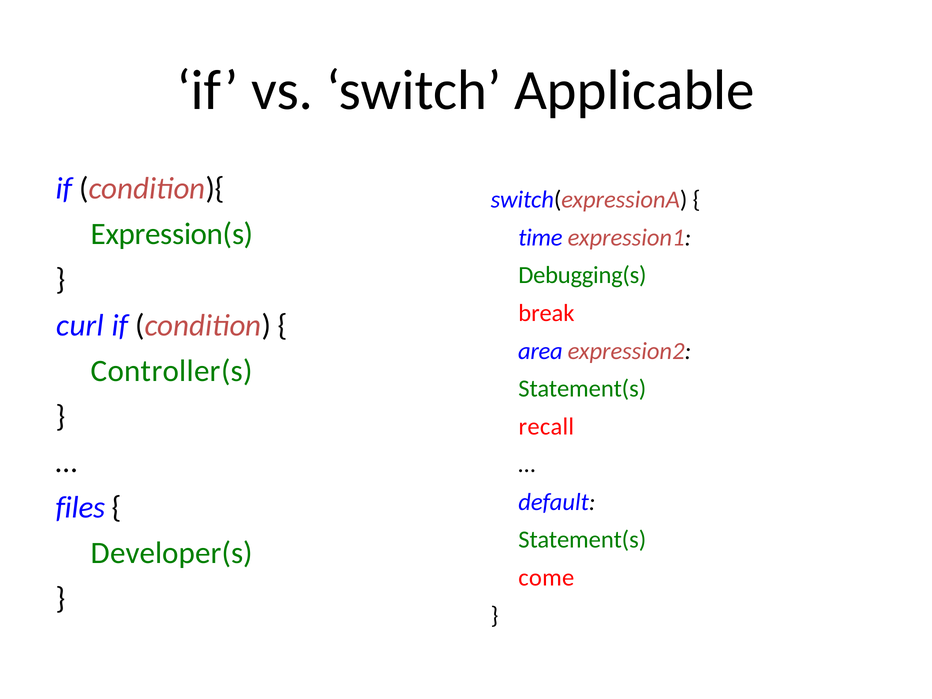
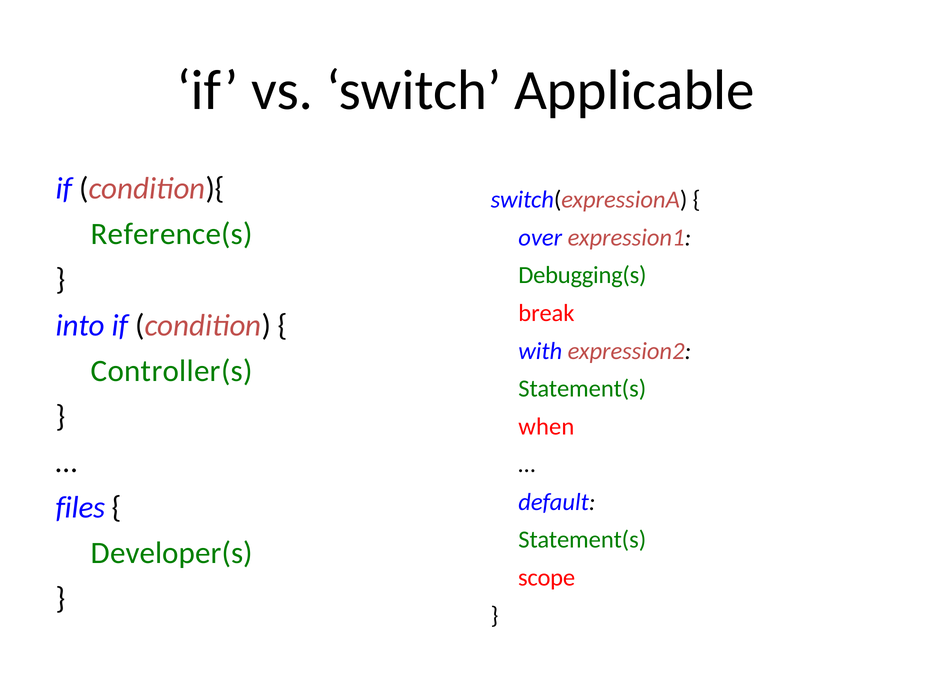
Expression(s: Expression(s -> Reference(s
time: time -> over
curl: curl -> into
area: area -> with
recall: recall -> when
come: come -> scope
